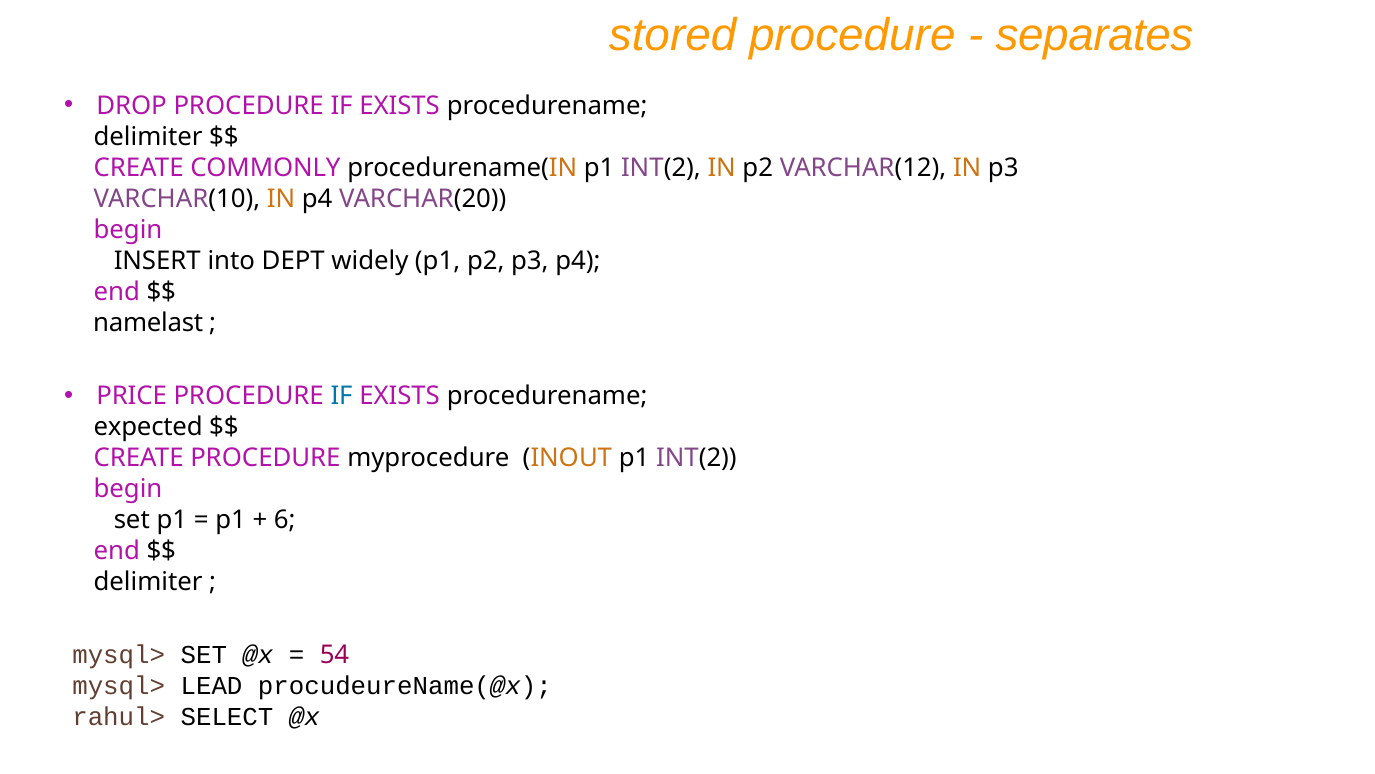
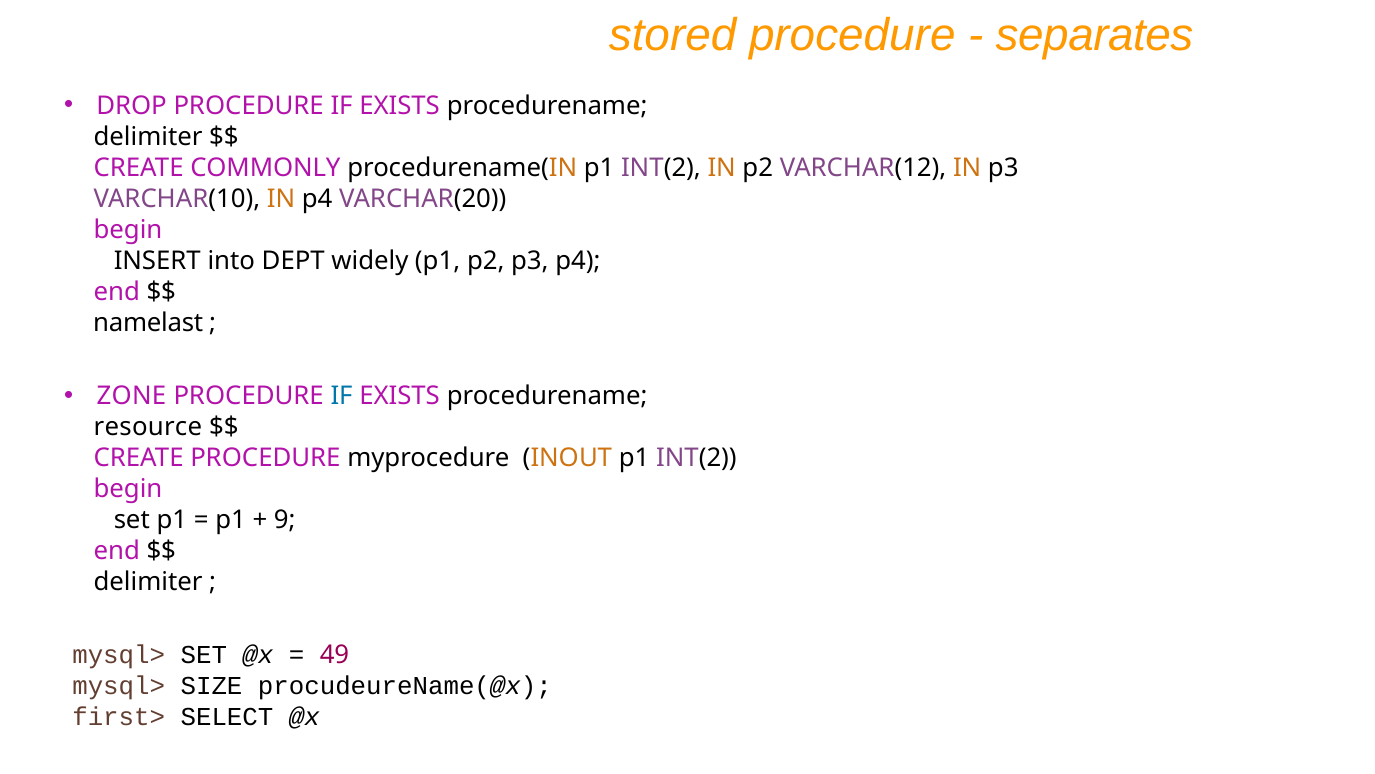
PRICE: PRICE -> ZONE
expected: expected -> resource
6: 6 -> 9
54: 54 -> 49
LEAD: LEAD -> SIZE
rahul>: rahul> -> first>
